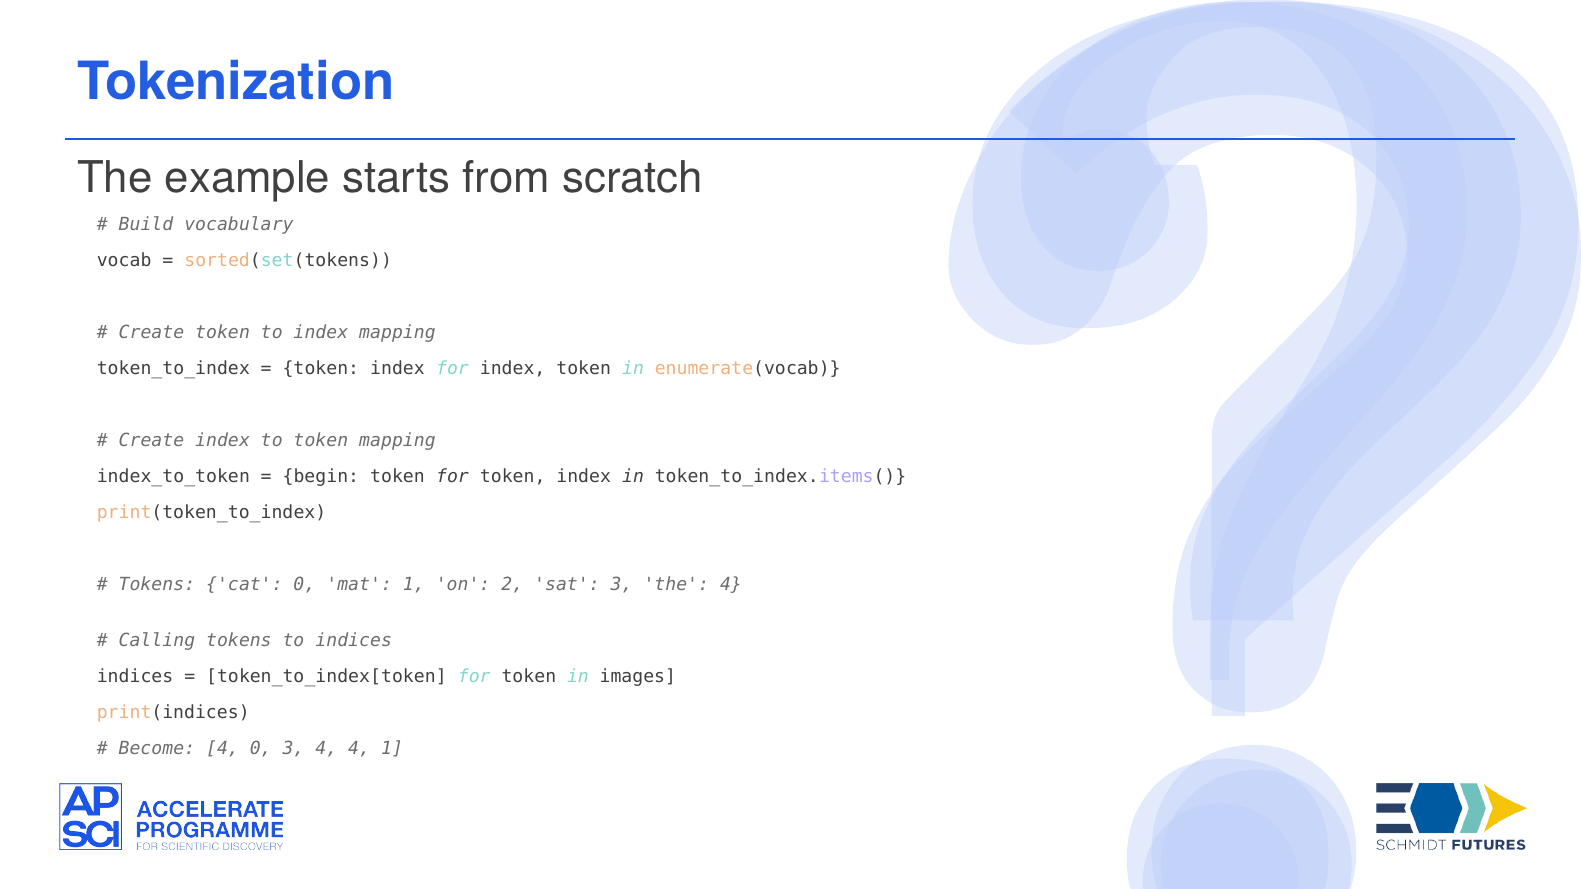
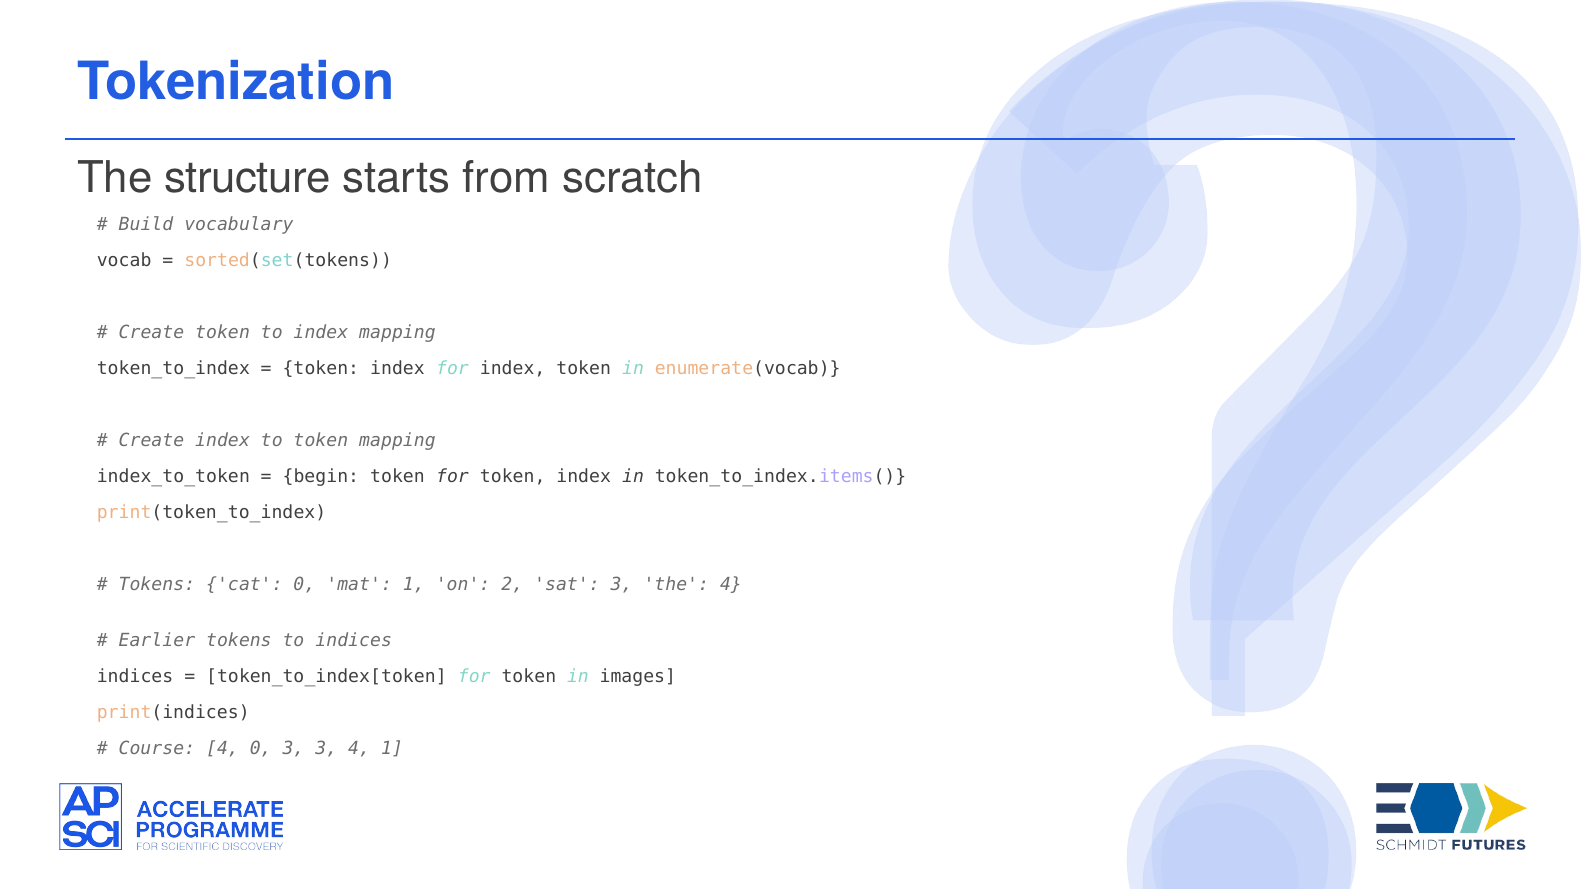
example: example -> structure
Calling: Calling -> Earlier
Become: Become -> Course
3 4: 4 -> 3
